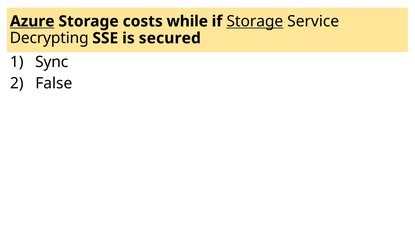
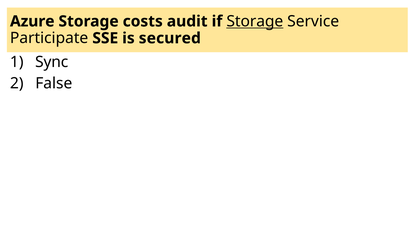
Azure underline: present -> none
while: while -> audit
Decrypting: Decrypting -> Participate
